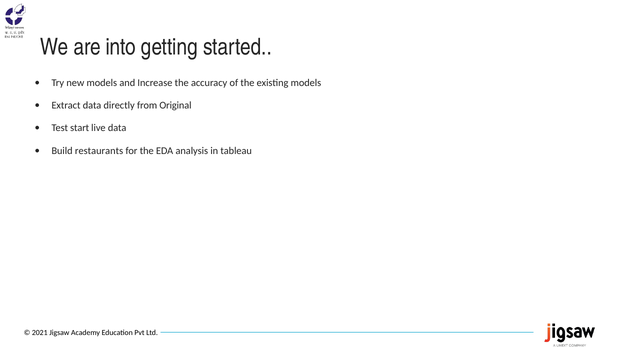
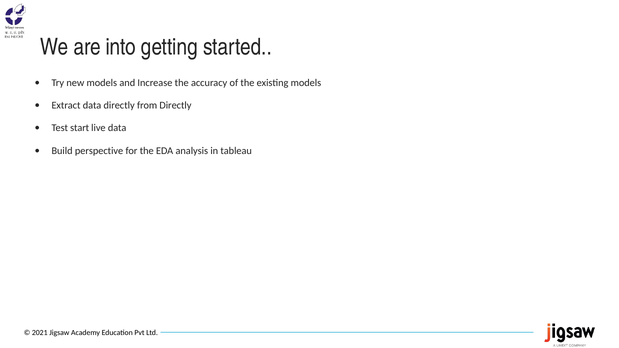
from Original: Original -> Directly
restaurants: restaurants -> perspective
